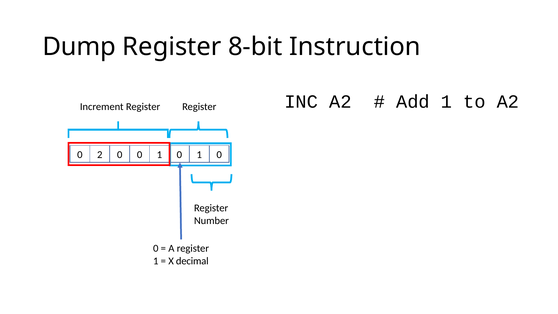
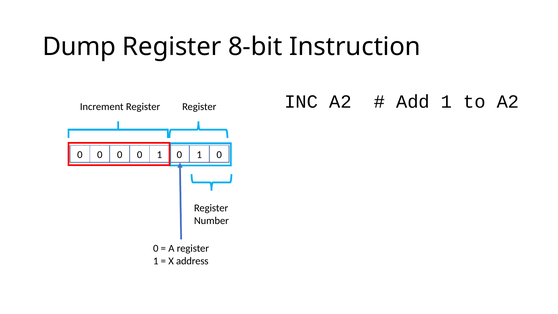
2 at (100, 155): 2 -> 0
decimal: decimal -> address
